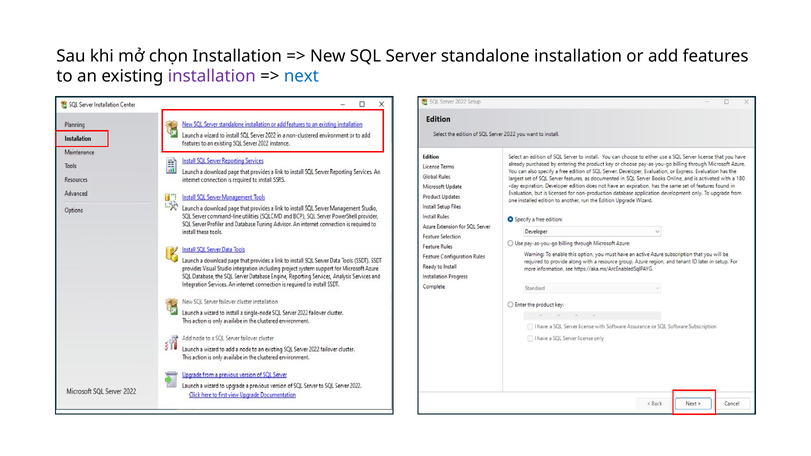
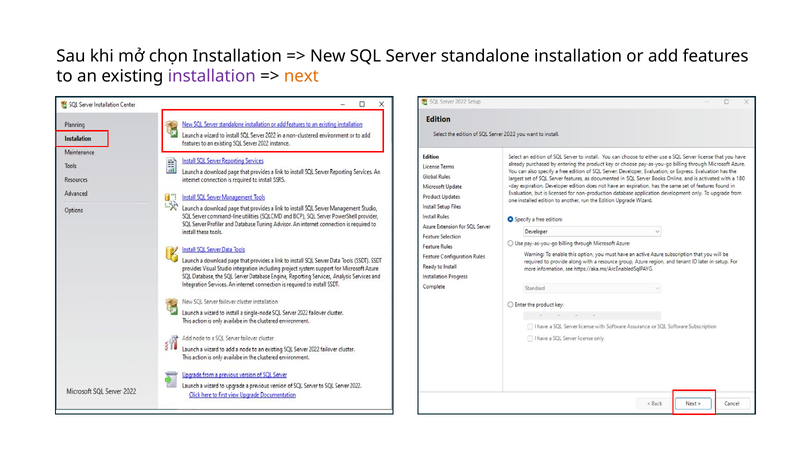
next colour: blue -> orange
